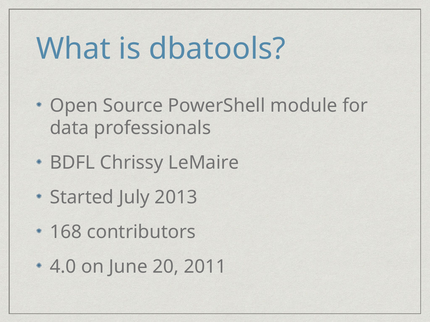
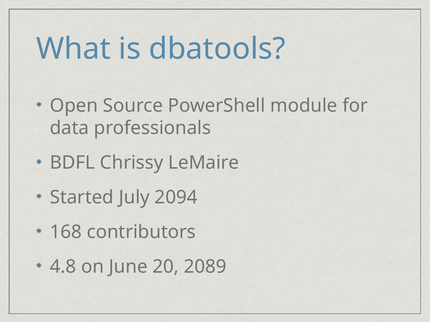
2013: 2013 -> 2094
4.0: 4.0 -> 4.8
2011: 2011 -> 2089
